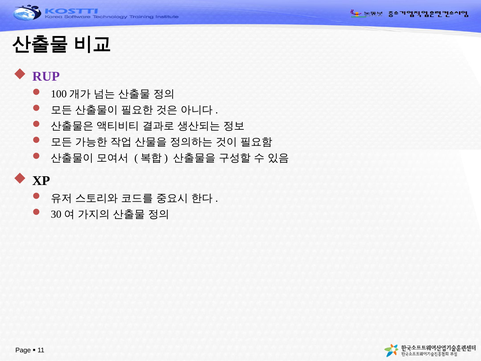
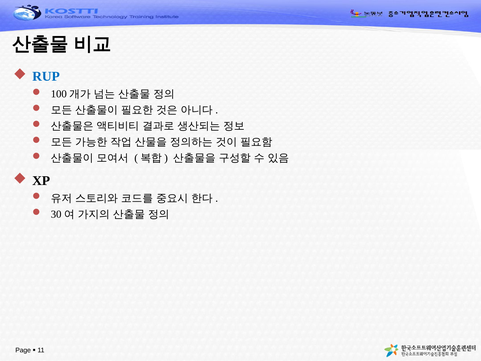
RUP colour: purple -> blue
